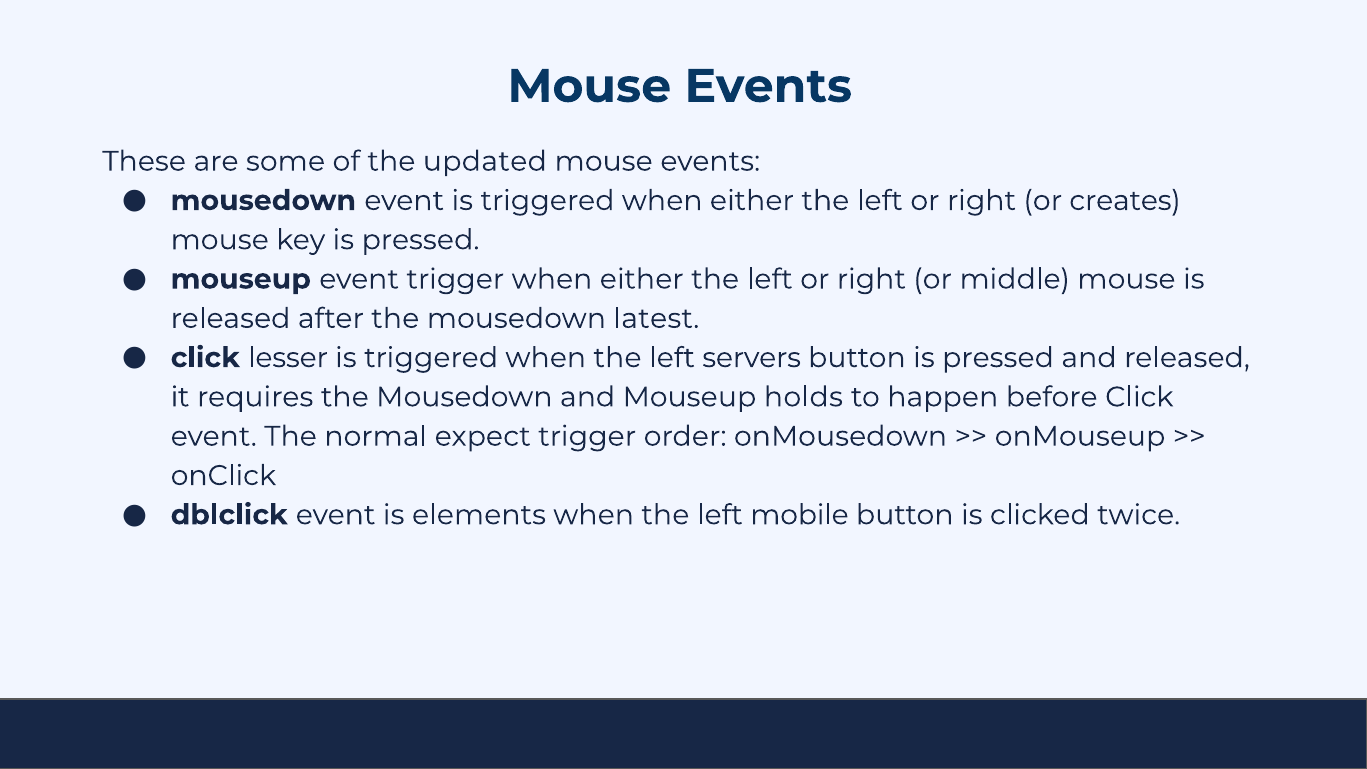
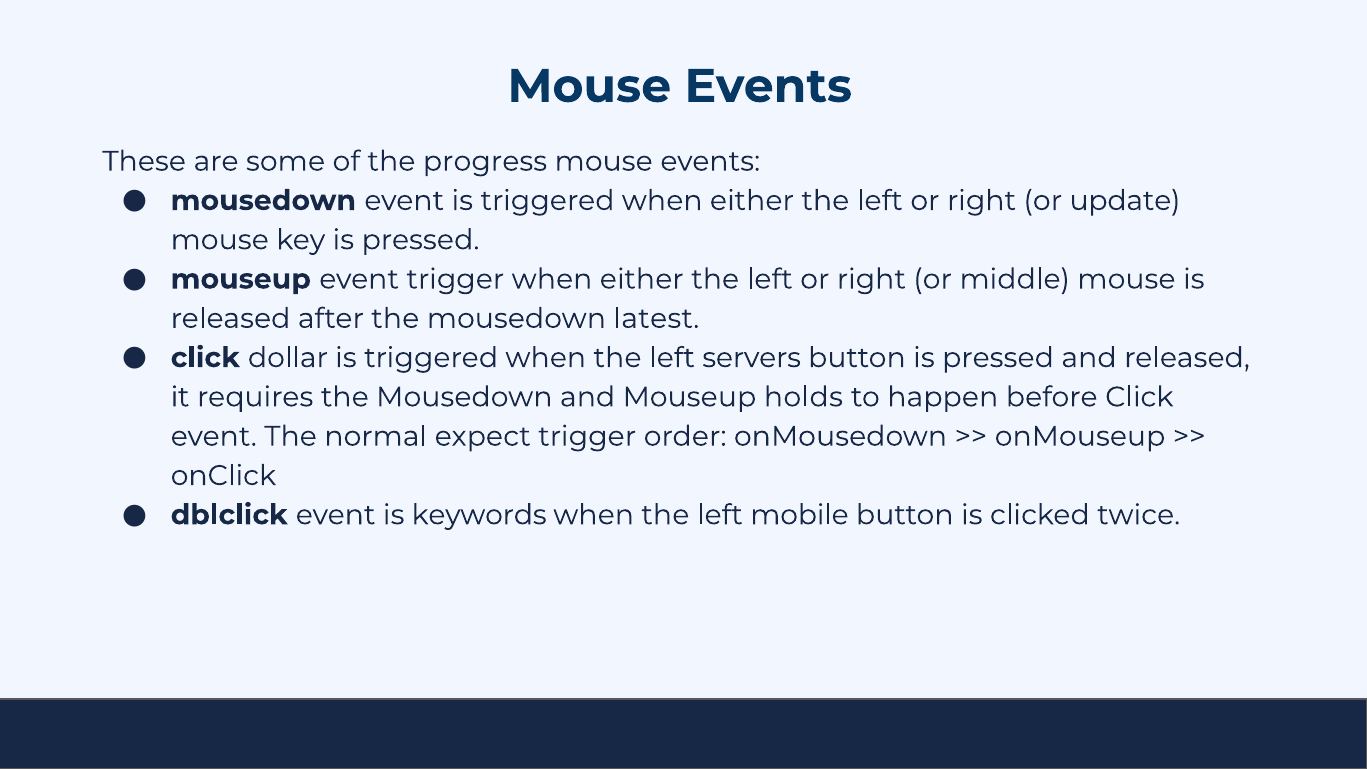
updated: updated -> progress
creates: creates -> update
lesser: lesser -> dollar
elements: elements -> keywords
